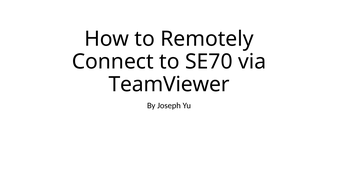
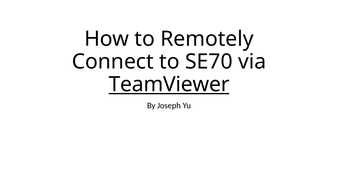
TeamViewer underline: none -> present
